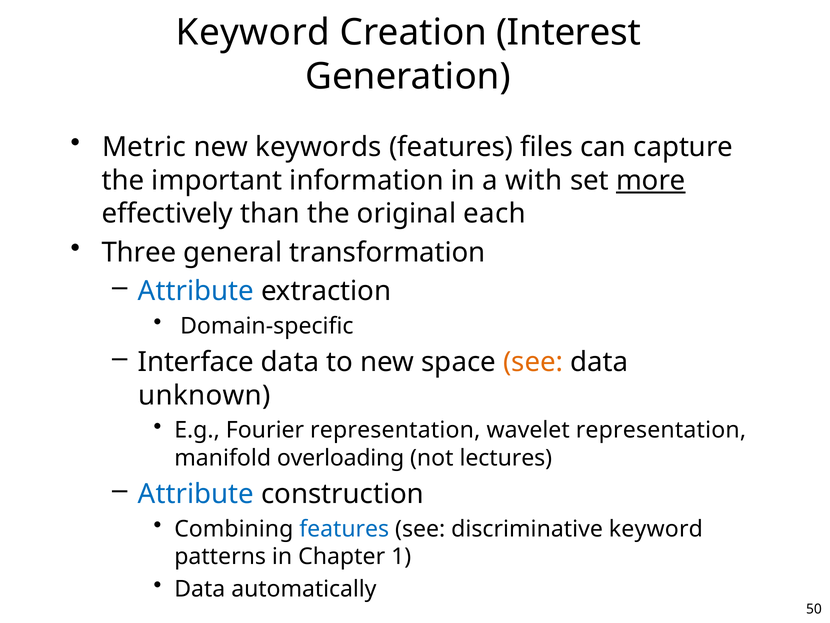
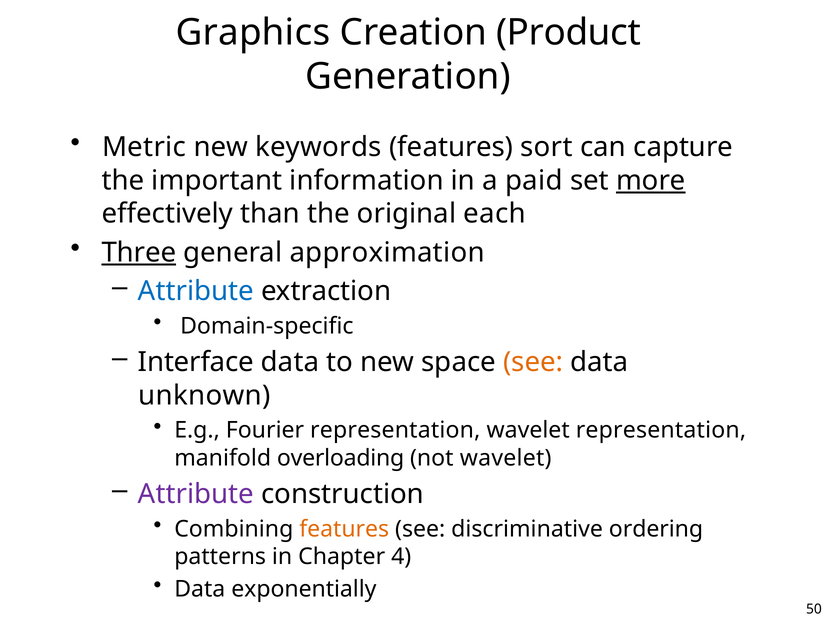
Keyword at (253, 32): Keyword -> Graphics
Interest: Interest -> Product
files: files -> sort
with: with -> paid
Three underline: none -> present
transformation: transformation -> approximation
not lectures: lectures -> wavelet
Attribute at (196, 494) colour: blue -> purple
features at (344, 529) colour: blue -> orange
discriminative keyword: keyword -> ordering
1: 1 -> 4
automatically: automatically -> exponentially
